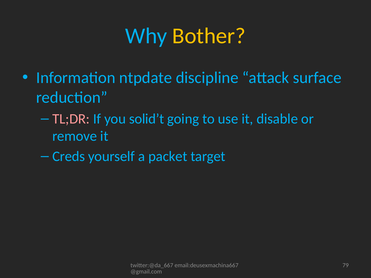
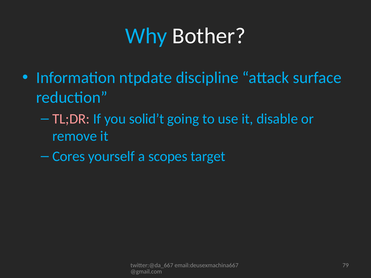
Bother colour: yellow -> white
Creds: Creds -> Cores
packet: packet -> scopes
